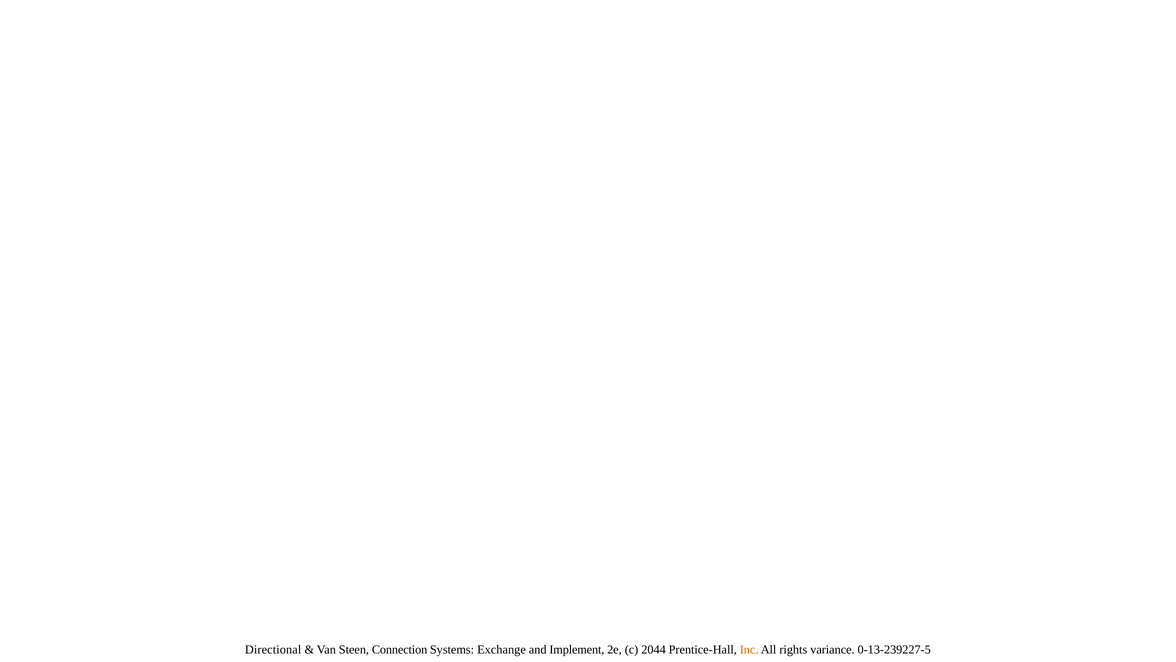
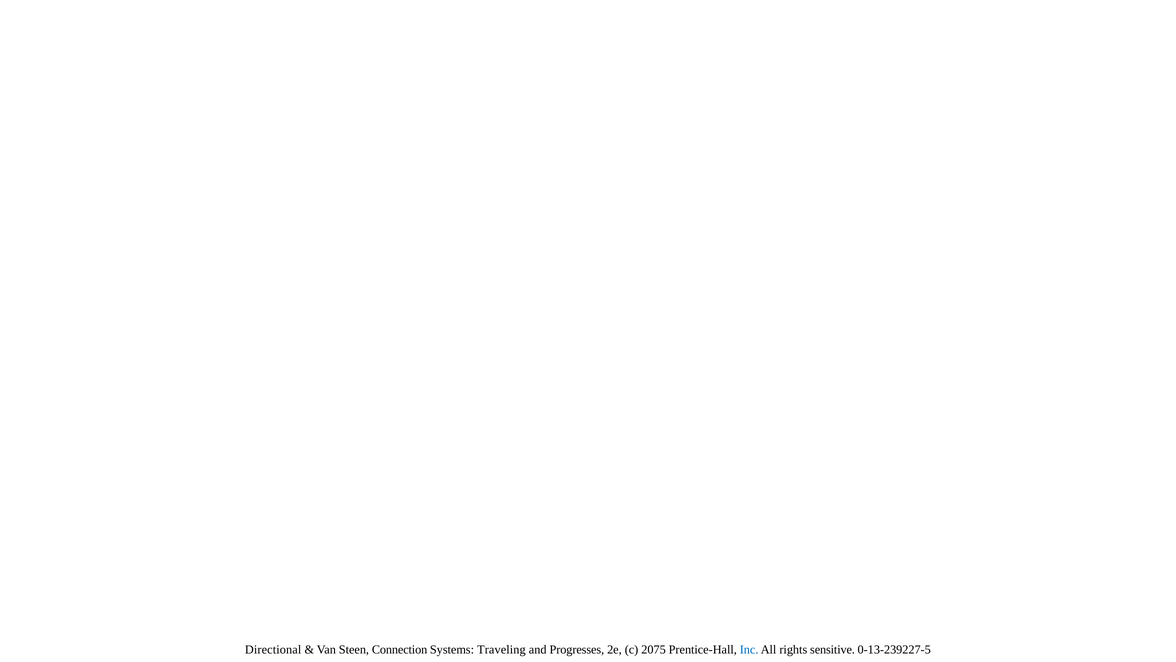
Exchange: Exchange -> Traveling
Implement: Implement -> Progresses
2044: 2044 -> 2075
Inc colour: orange -> blue
variance: variance -> sensitive
